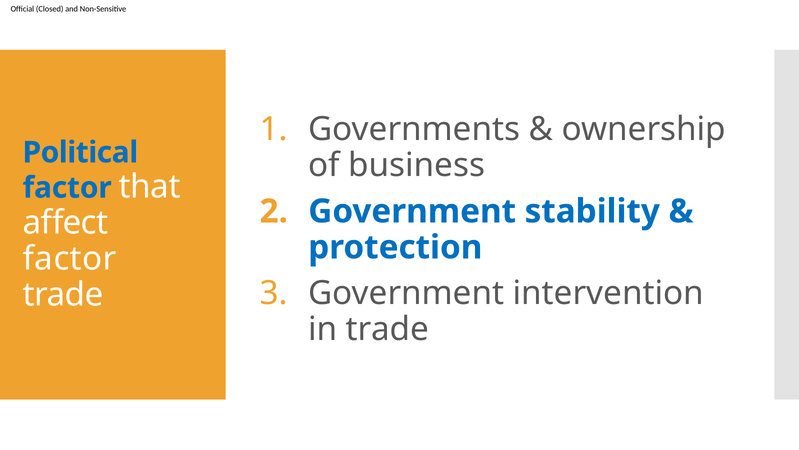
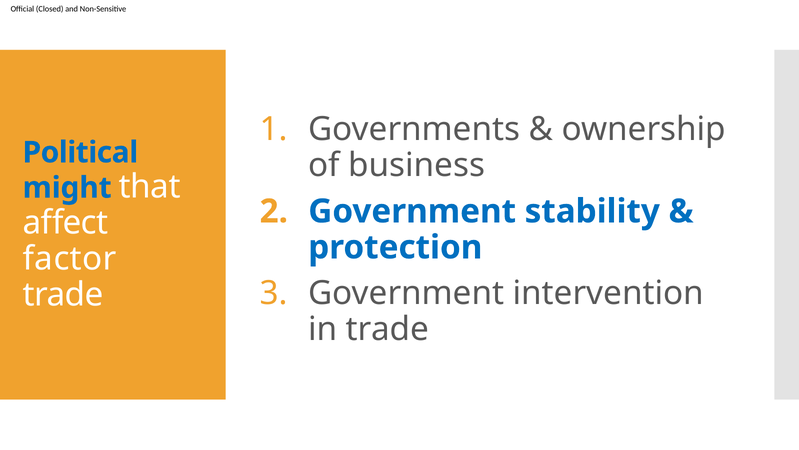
factor at (67, 188): factor -> might
